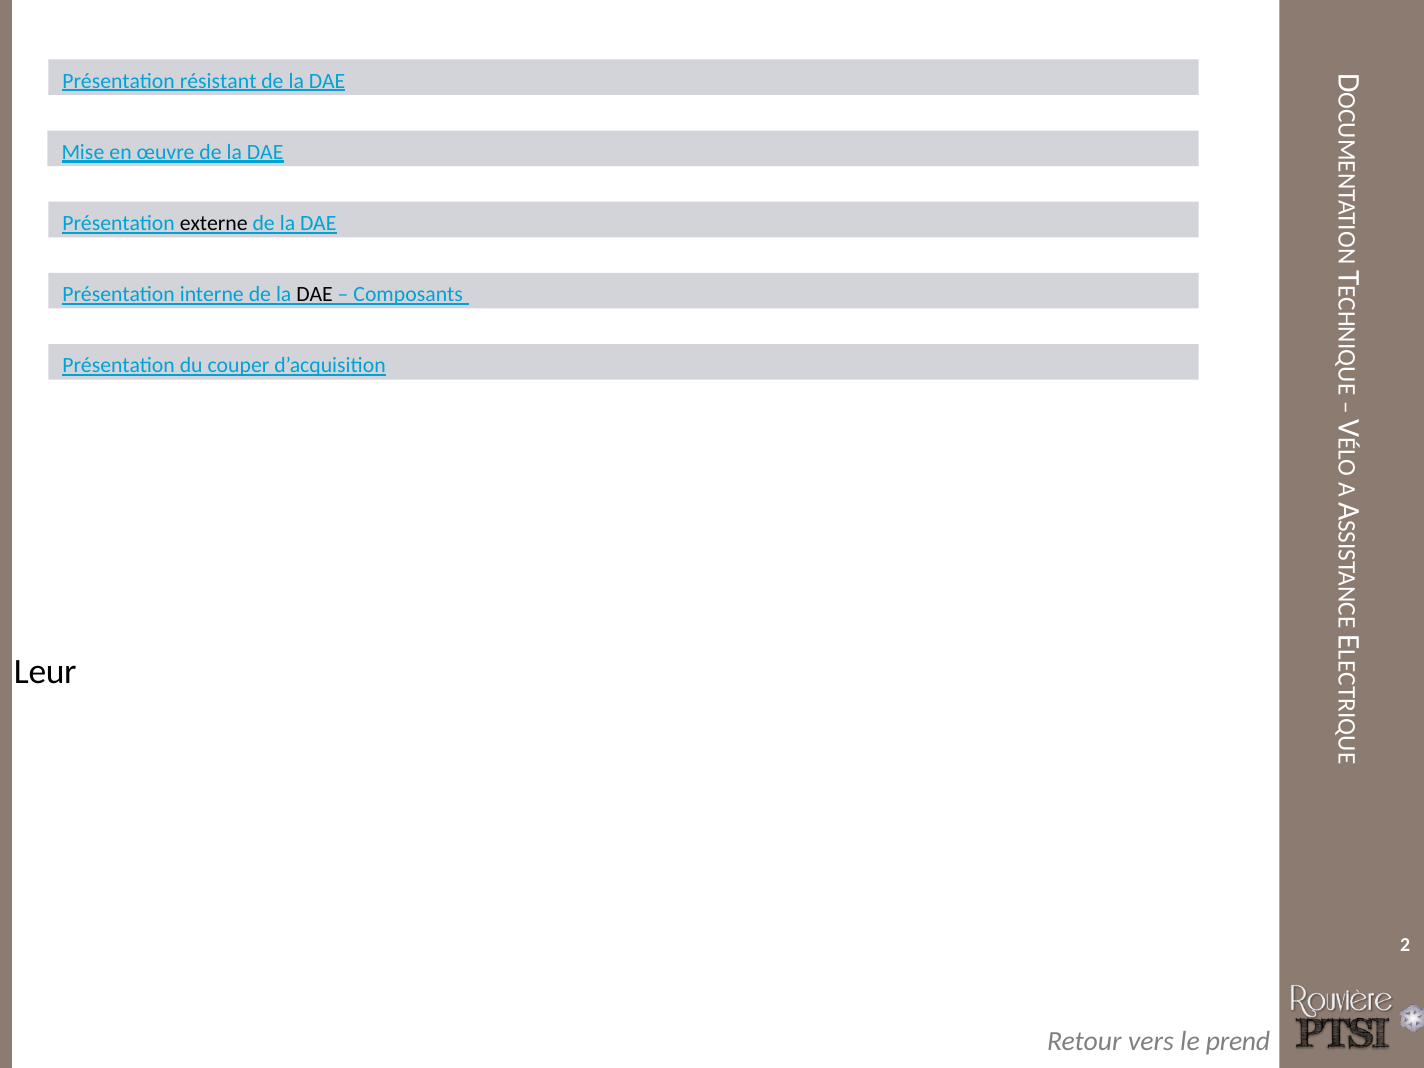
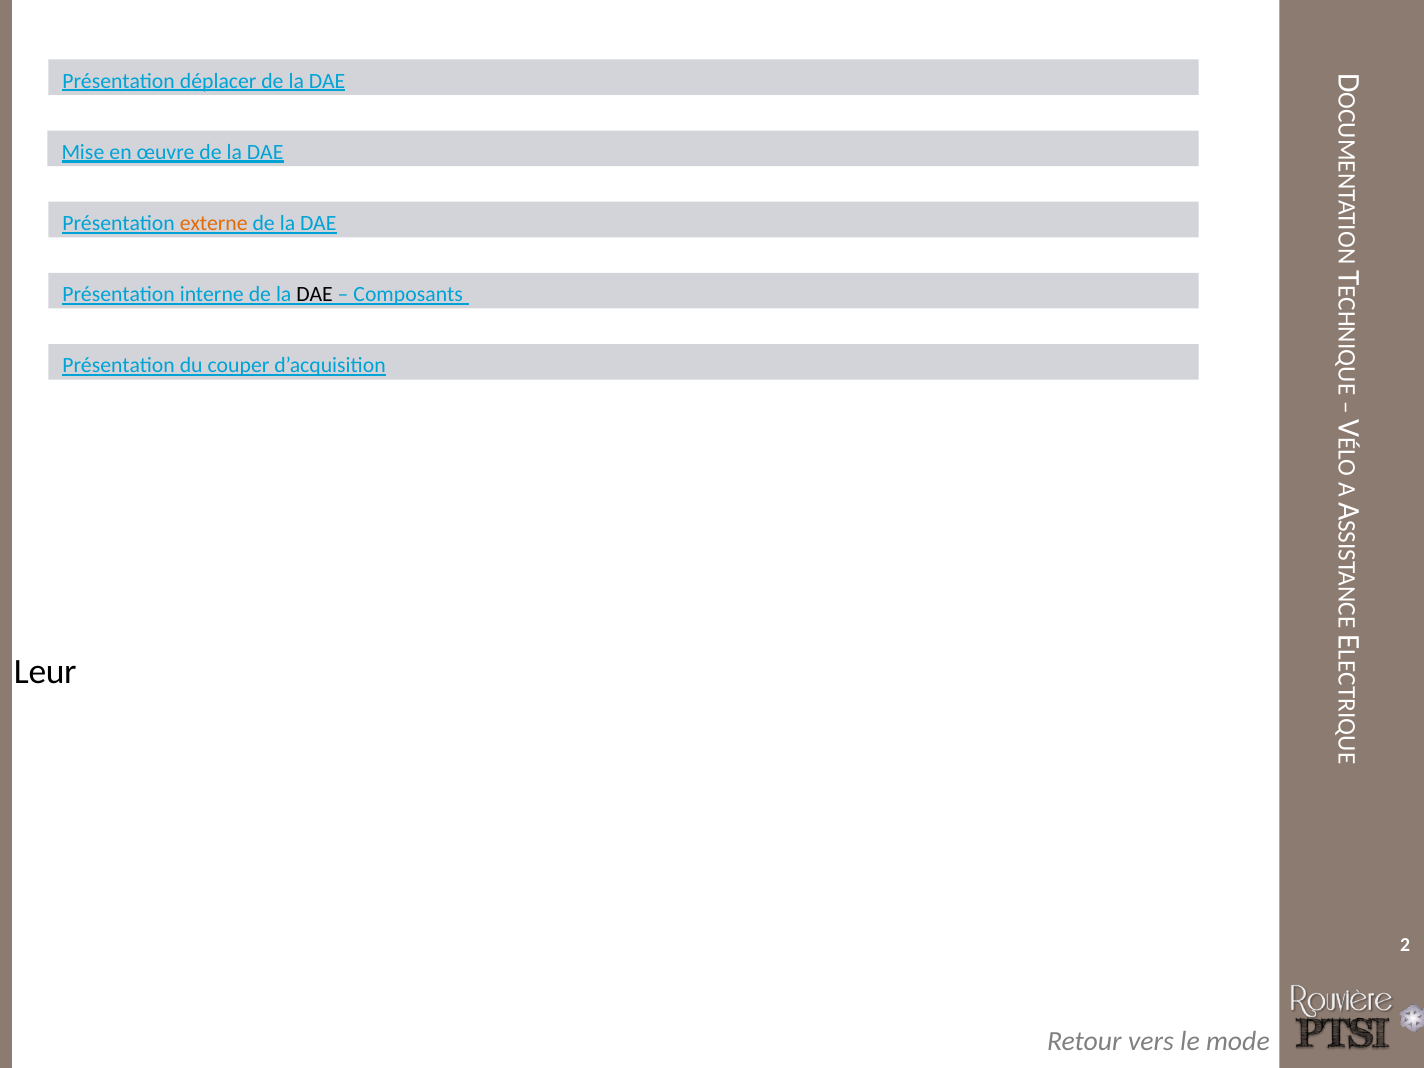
résistant: résistant -> déplacer
externe colour: black -> orange
prend: prend -> mode
